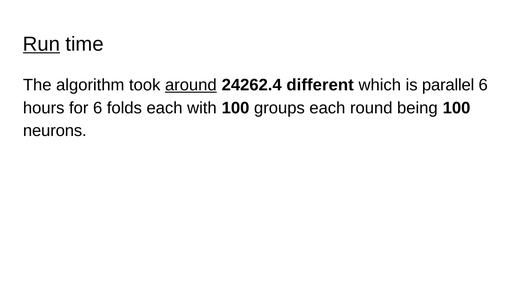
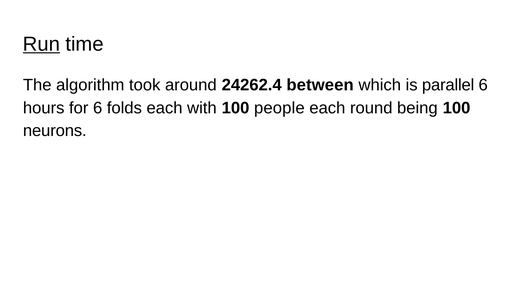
around underline: present -> none
different: different -> between
groups: groups -> people
